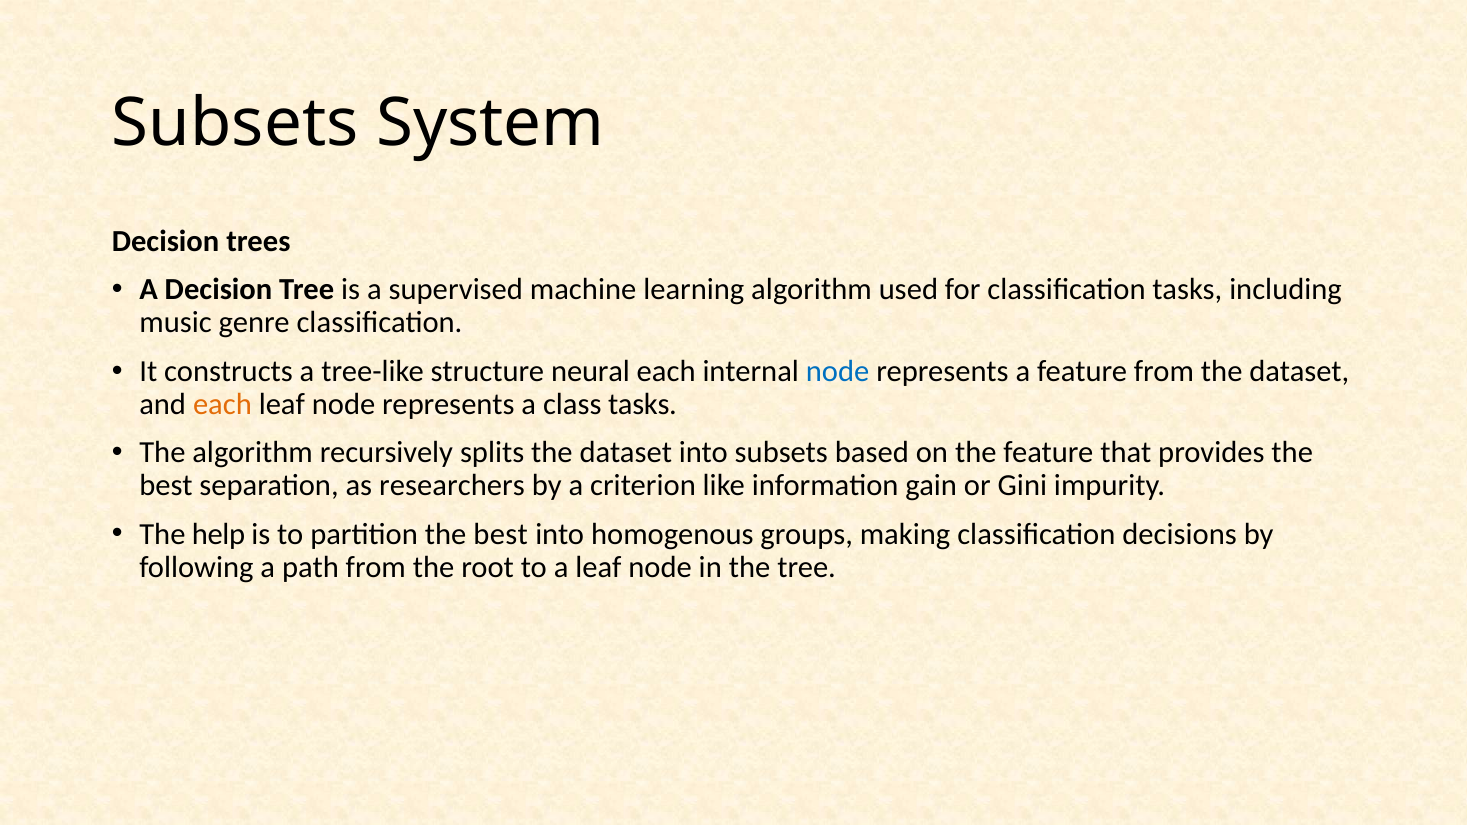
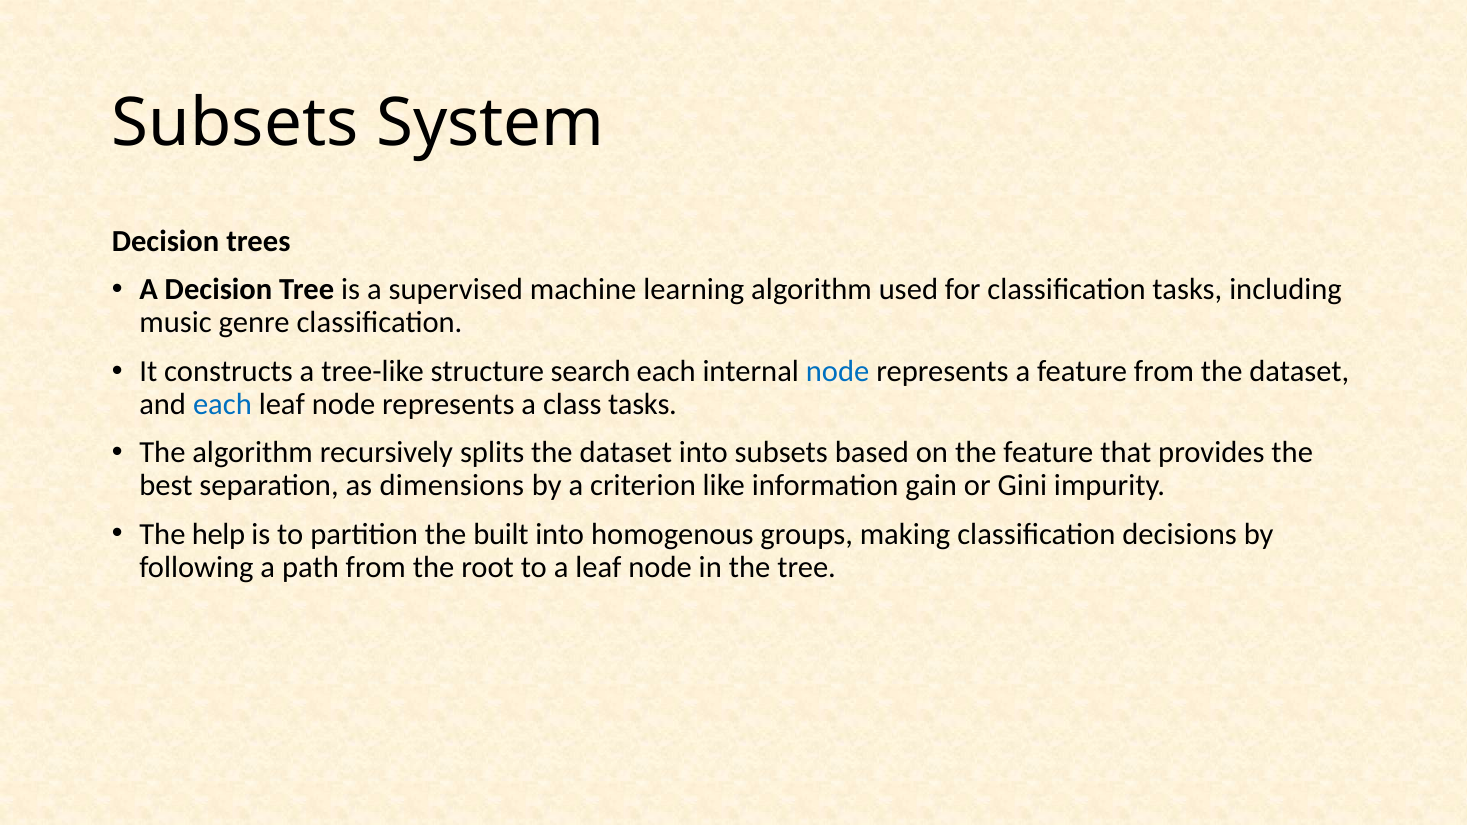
neural: neural -> search
each at (222, 404) colour: orange -> blue
researchers: researchers -> dimensions
partition the best: best -> built
